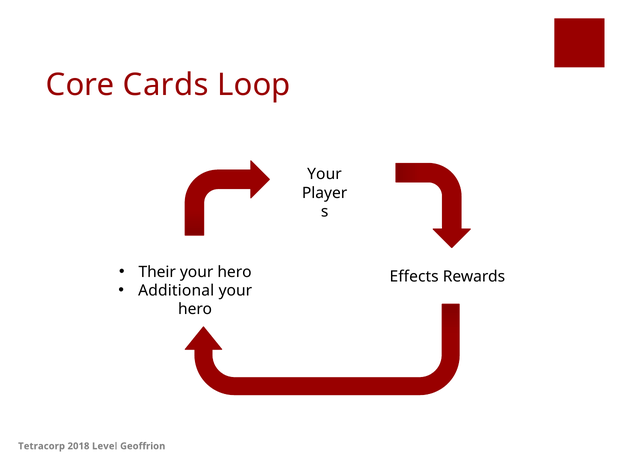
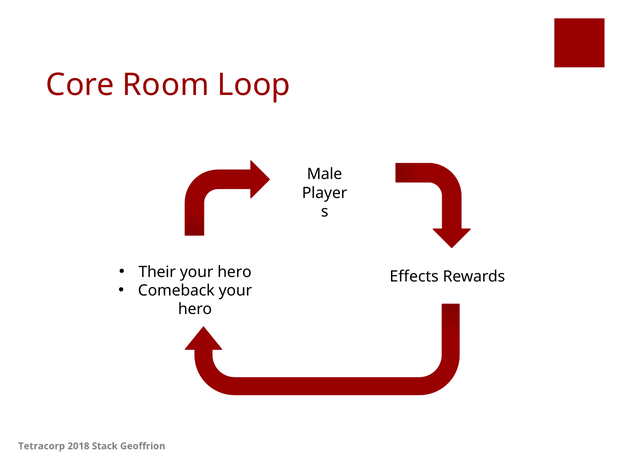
Cards: Cards -> Room
Your at (325, 174): Your -> Male
Additional: Additional -> Comeback
Level: Level -> Stack
